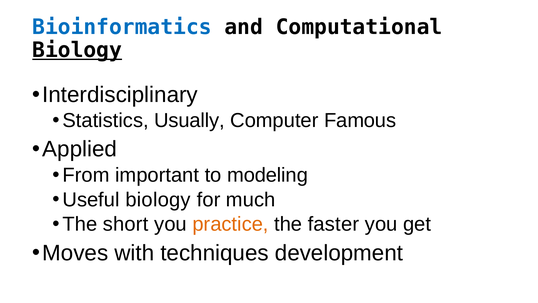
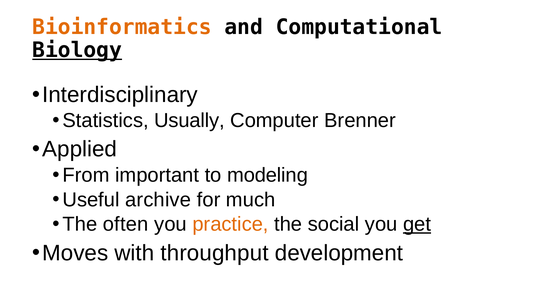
Bioinformatics colour: blue -> orange
Famous: Famous -> Brenner
Useful biology: biology -> archive
short: short -> often
faster: faster -> social
get underline: none -> present
techniques: techniques -> throughput
